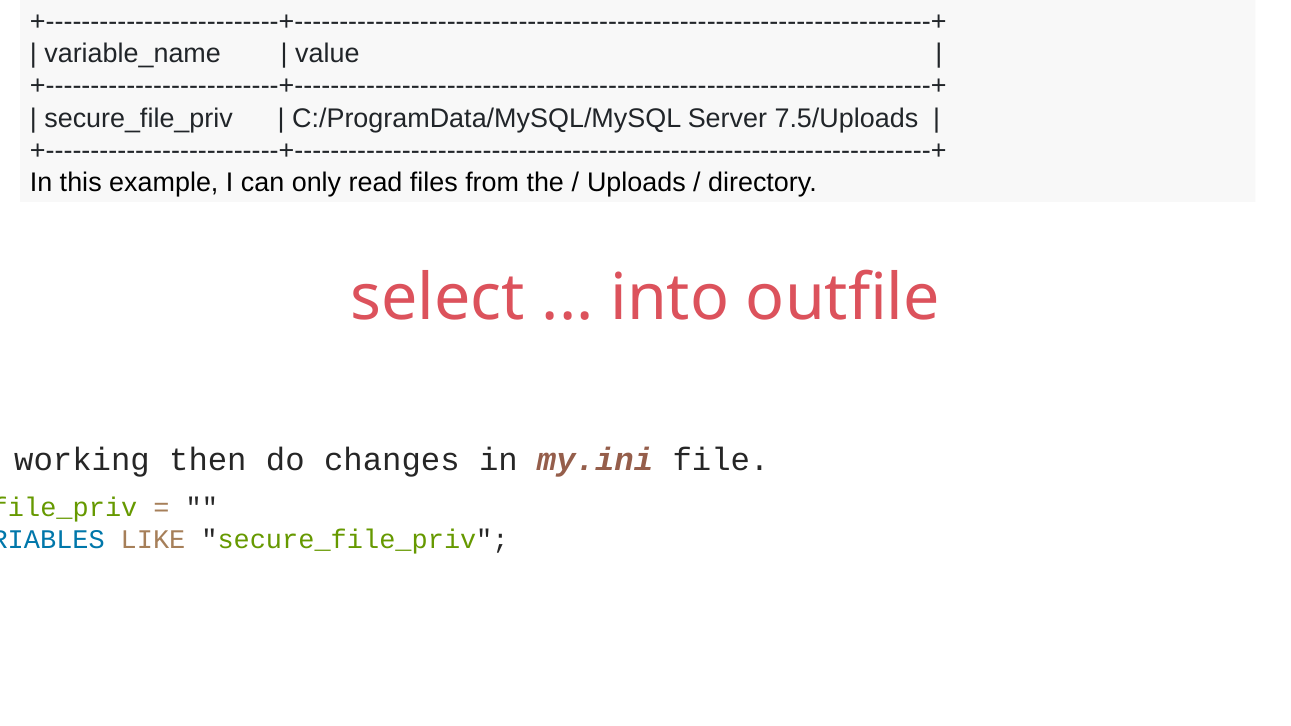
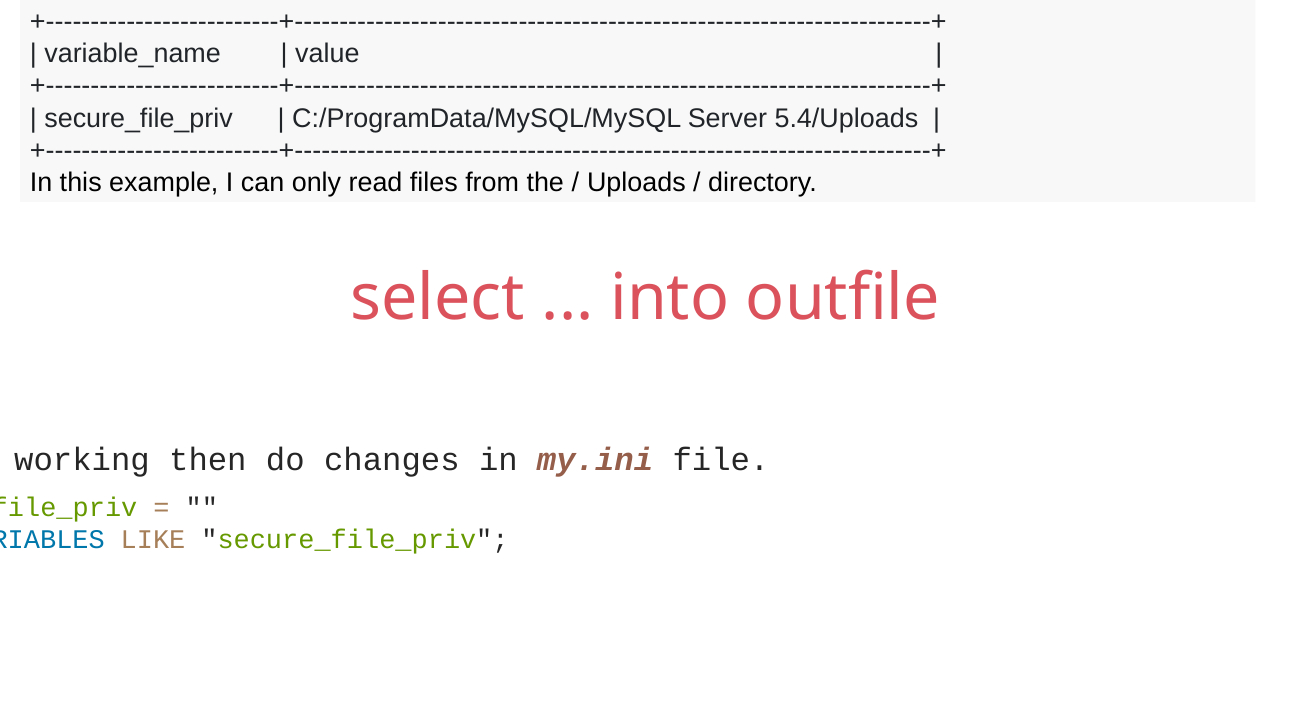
7.5/Uploads: 7.5/Uploads -> 5.4/Uploads
